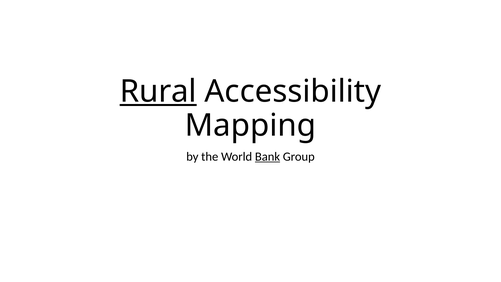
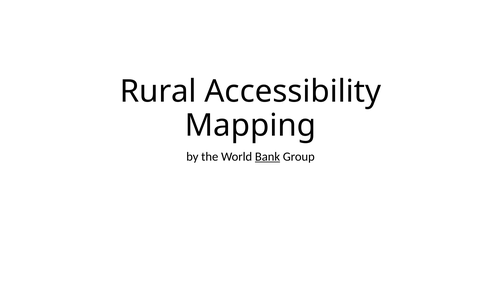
Rural underline: present -> none
